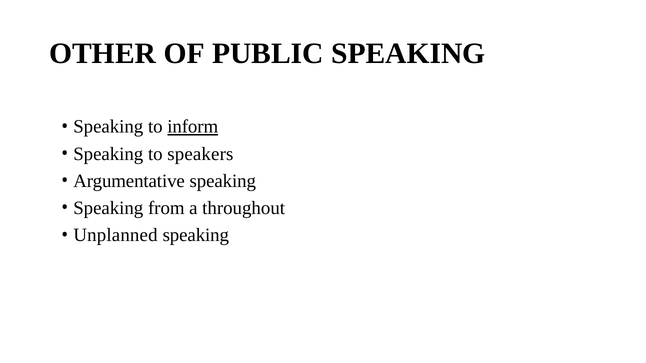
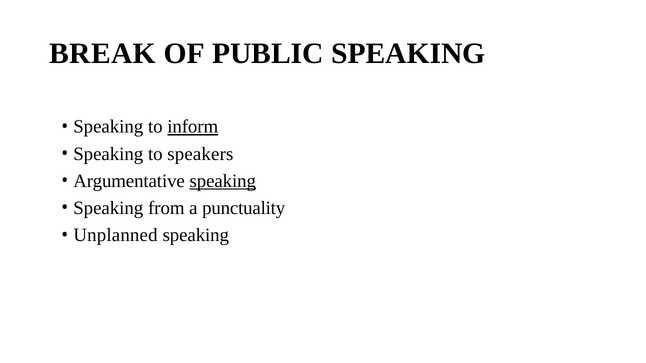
OTHER: OTHER -> BREAK
speaking at (223, 181) underline: none -> present
throughout: throughout -> punctuality
